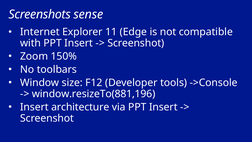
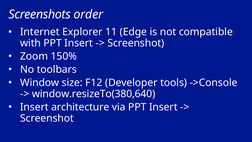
sense: sense -> order
window.resizeTo(881,196: window.resizeTo(881,196 -> window.resizeTo(380,640
